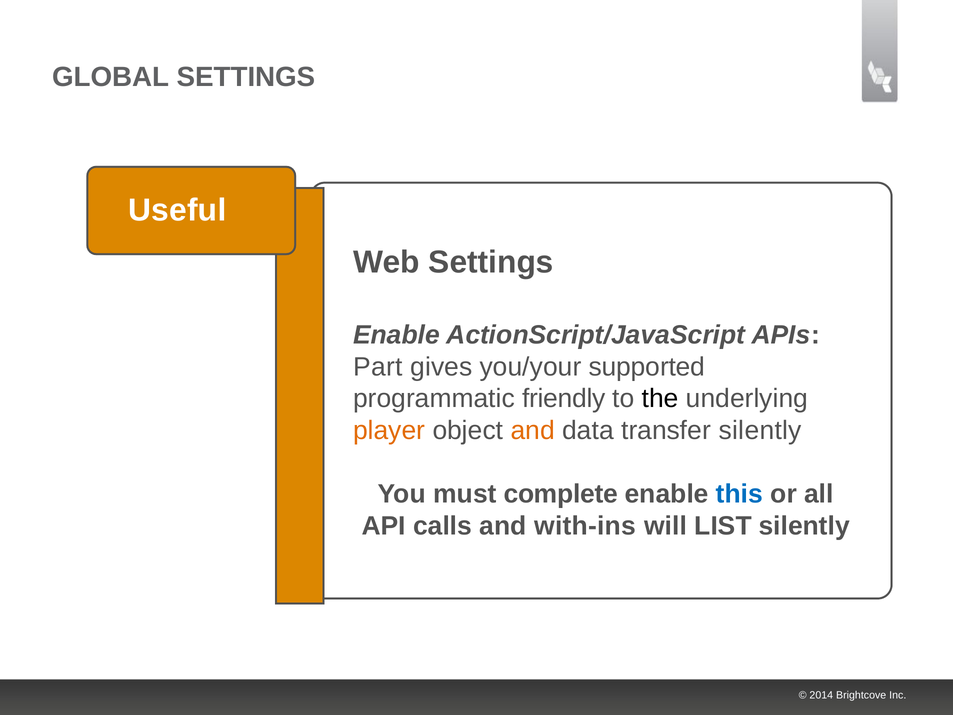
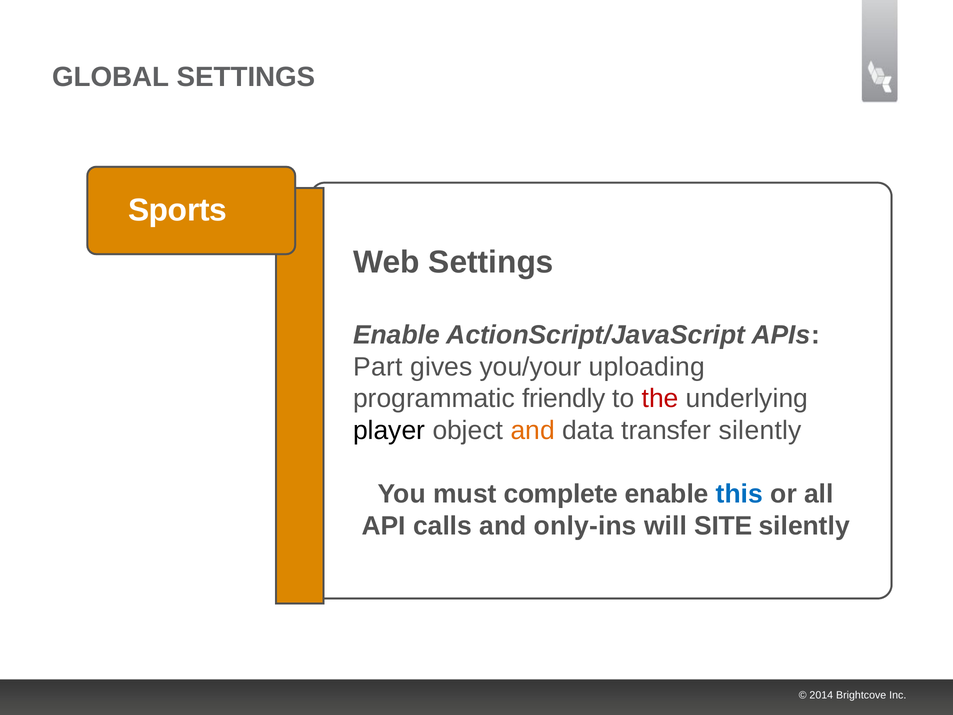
Useful: Useful -> Sports
supported: supported -> uploading
the colour: black -> red
player colour: orange -> black
with-ins: with-ins -> only-ins
LIST: LIST -> SITE
